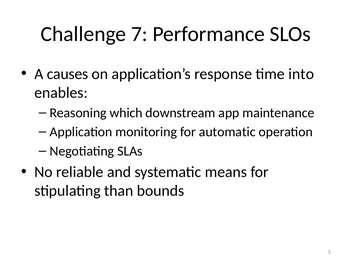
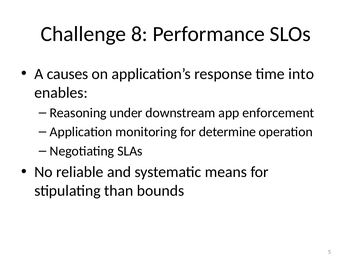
7: 7 -> 8
which: which -> under
maintenance: maintenance -> enforcement
automatic: automatic -> determine
